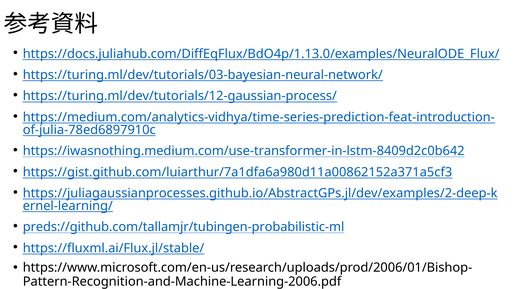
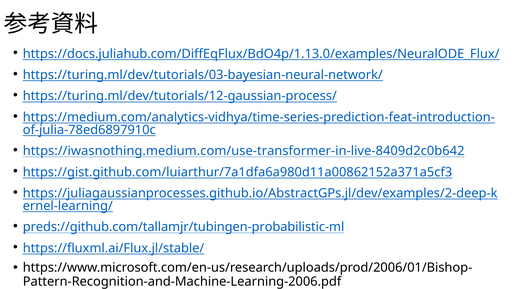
https://iwasnothing.medium.com/use-transformer-in-lstm-8409d2c0b642: https://iwasnothing.medium.com/use-transformer-in-lstm-8409d2c0b642 -> https://iwasnothing.medium.com/use-transformer-in-live-8409d2c0b642
